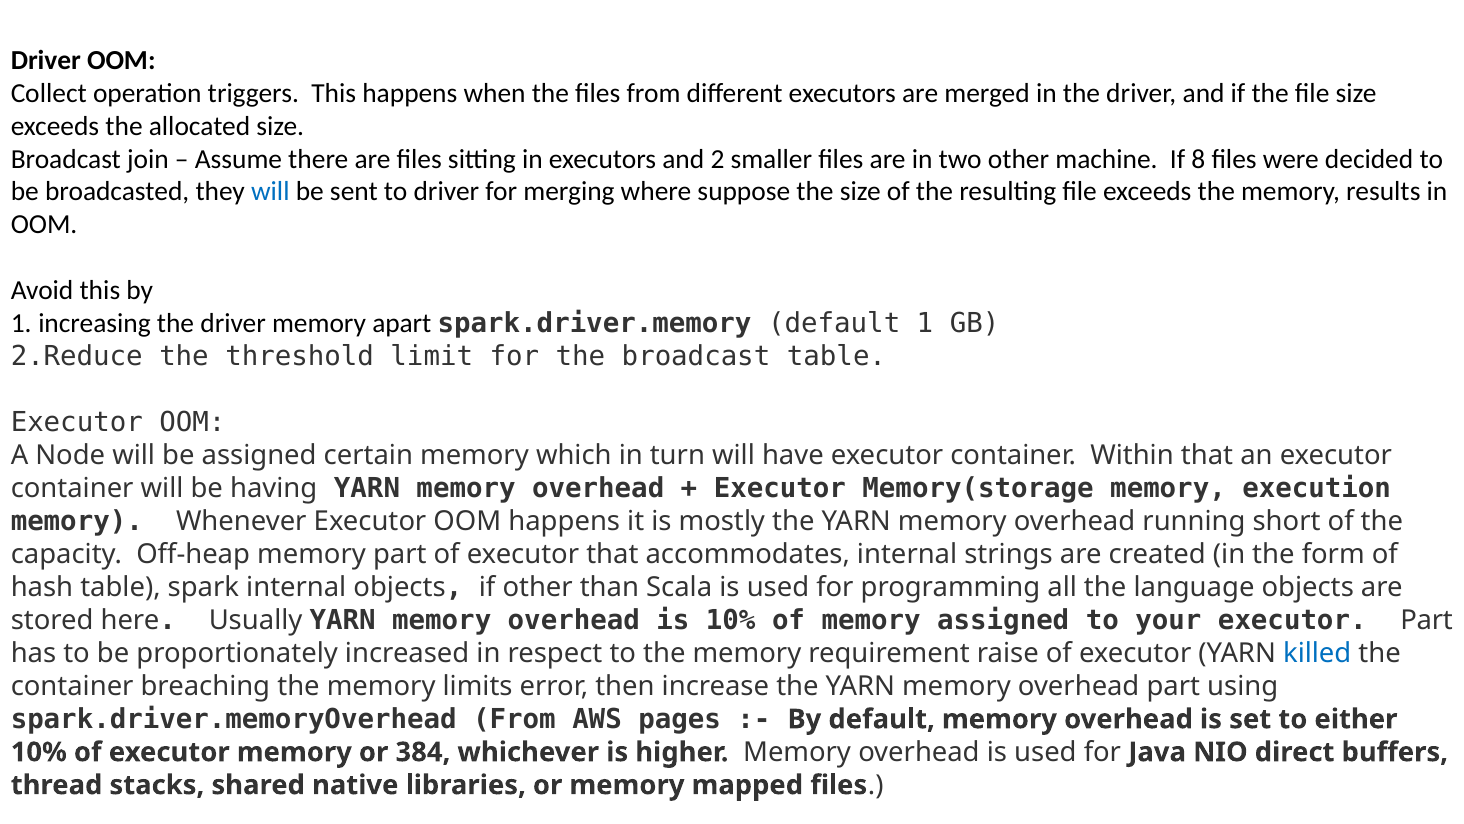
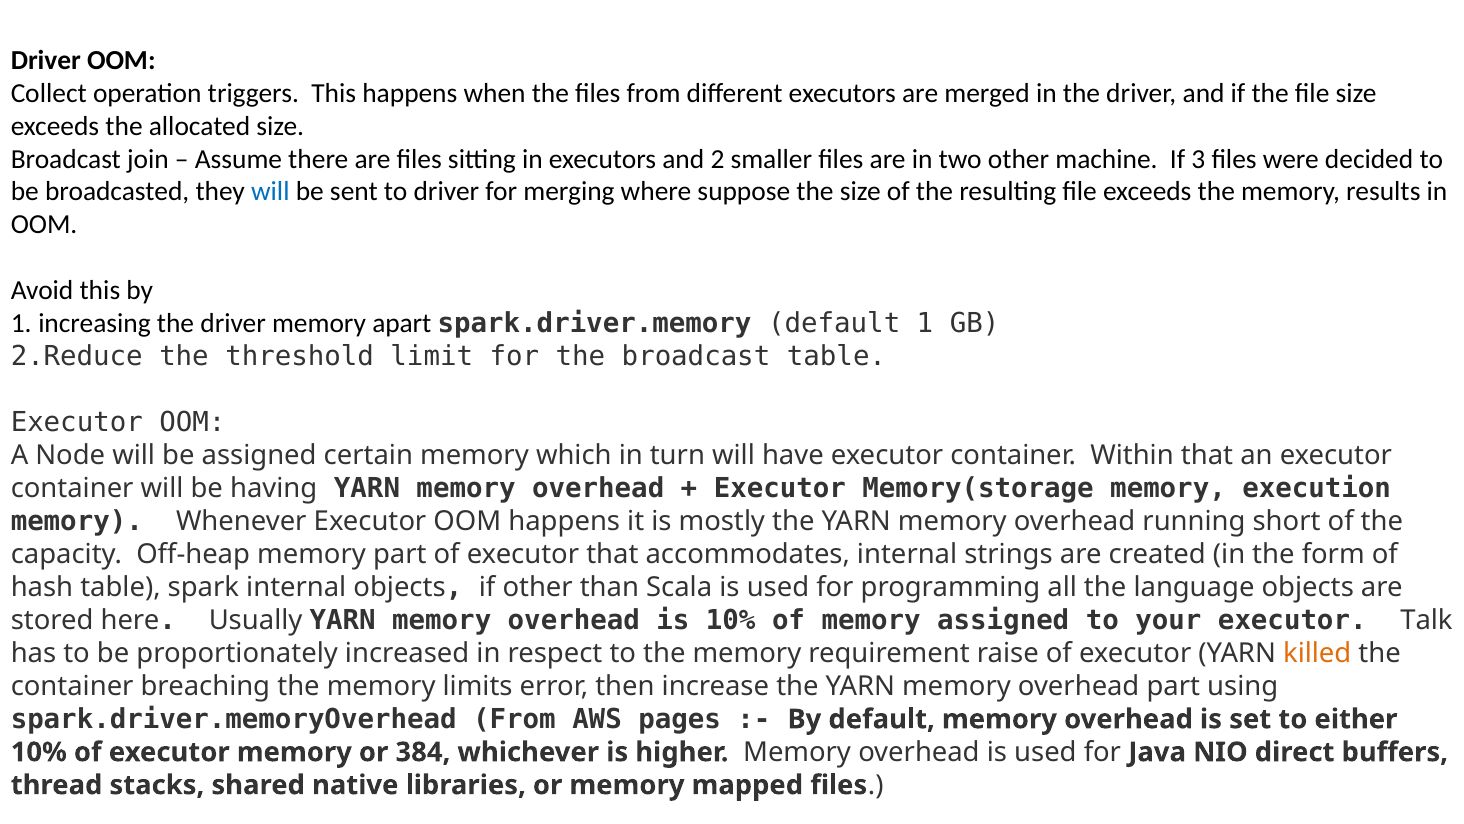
8: 8 -> 3
executor Part: Part -> Talk
killed colour: blue -> orange
